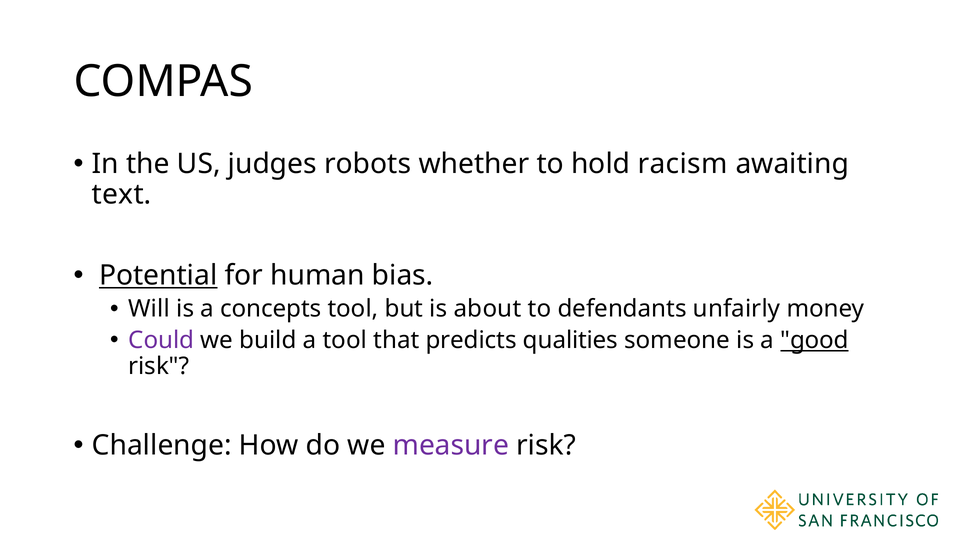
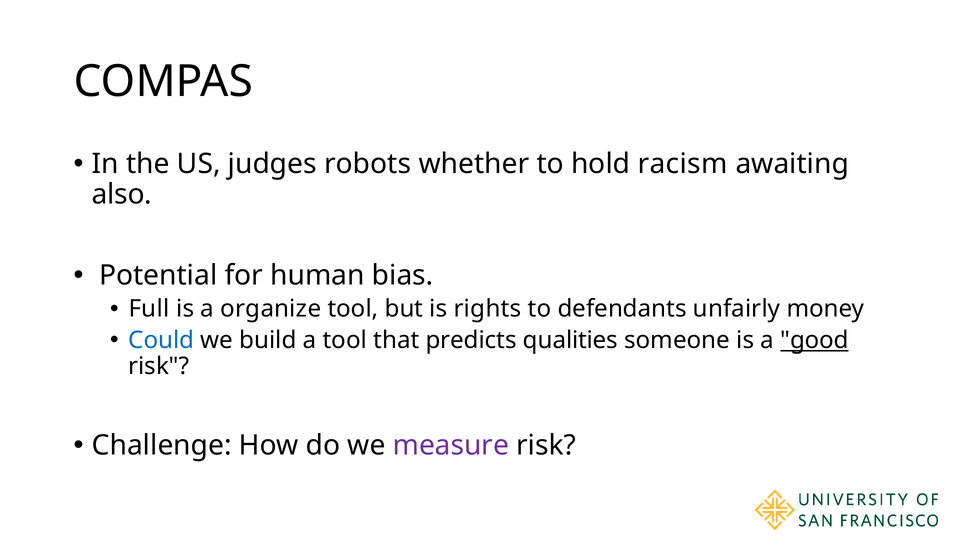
text: text -> also
Potential underline: present -> none
Will: Will -> Full
concepts: concepts -> organize
about: about -> rights
Could colour: purple -> blue
